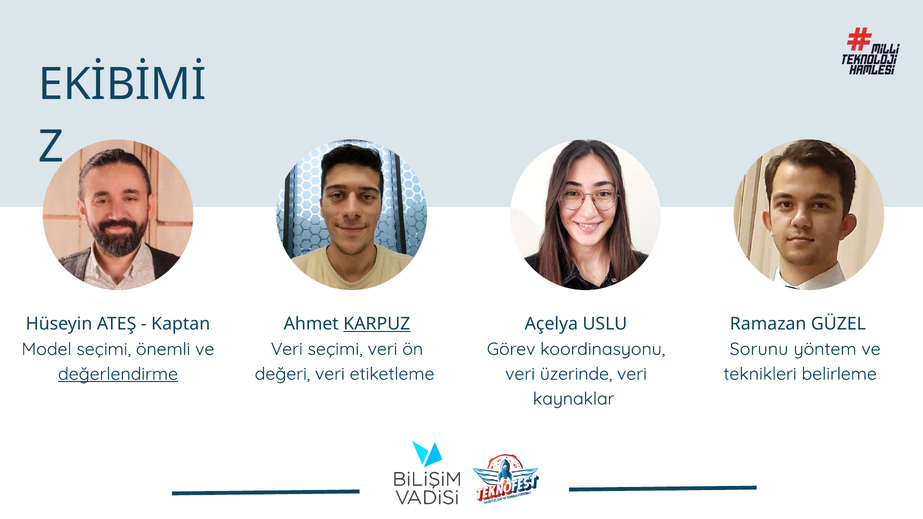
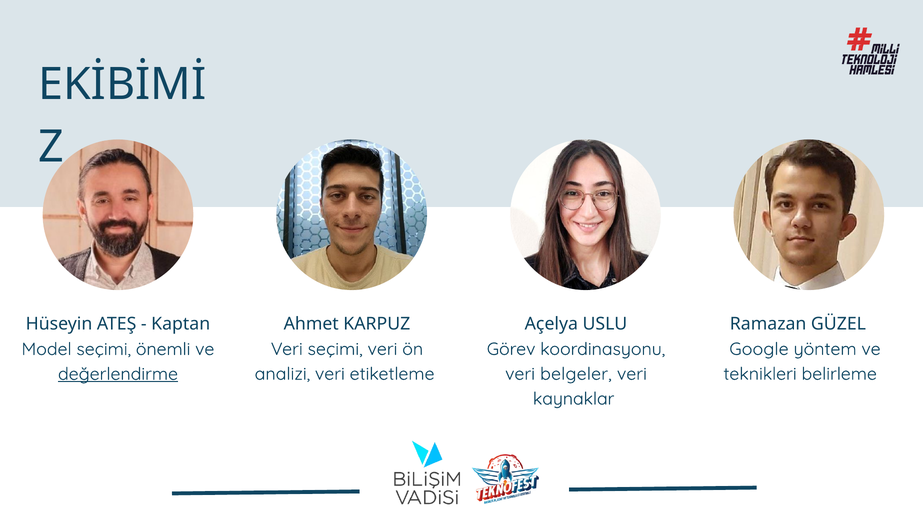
KARPUZ underline: present -> none
Sorunu: Sorunu -> Google
değeri: değeri -> analizi
üzerinde: üzerinde -> belgeler
